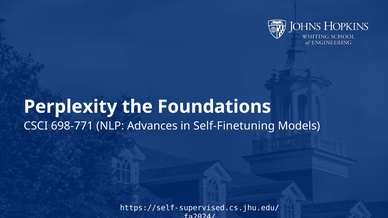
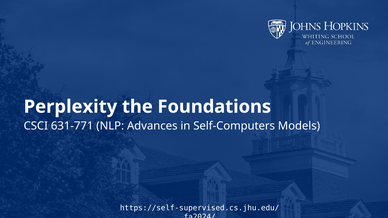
698-771: 698-771 -> 631-771
Self-Finetuning: Self-Finetuning -> Self-Computers
